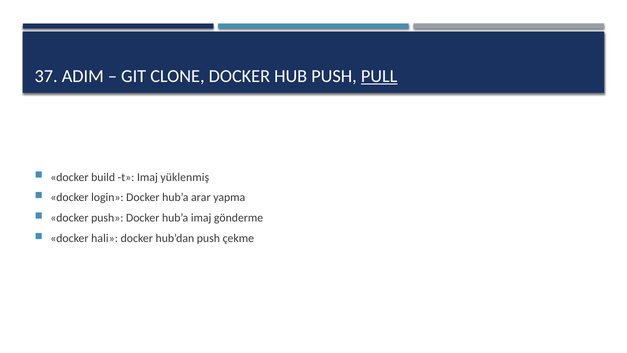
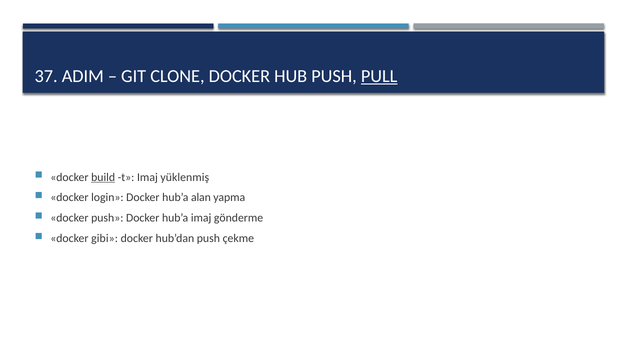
build underline: none -> present
arar: arar -> alan
hali: hali -> gibi
